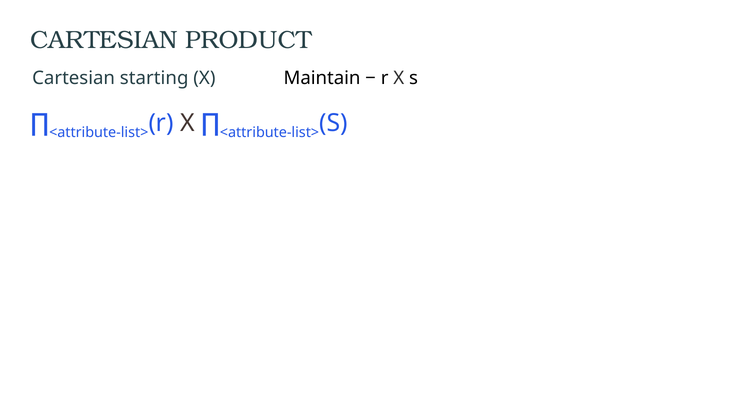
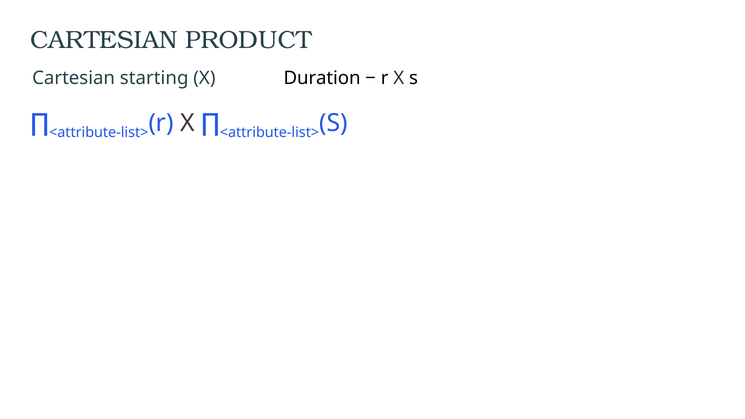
Maintain: Maintain -> Duration
